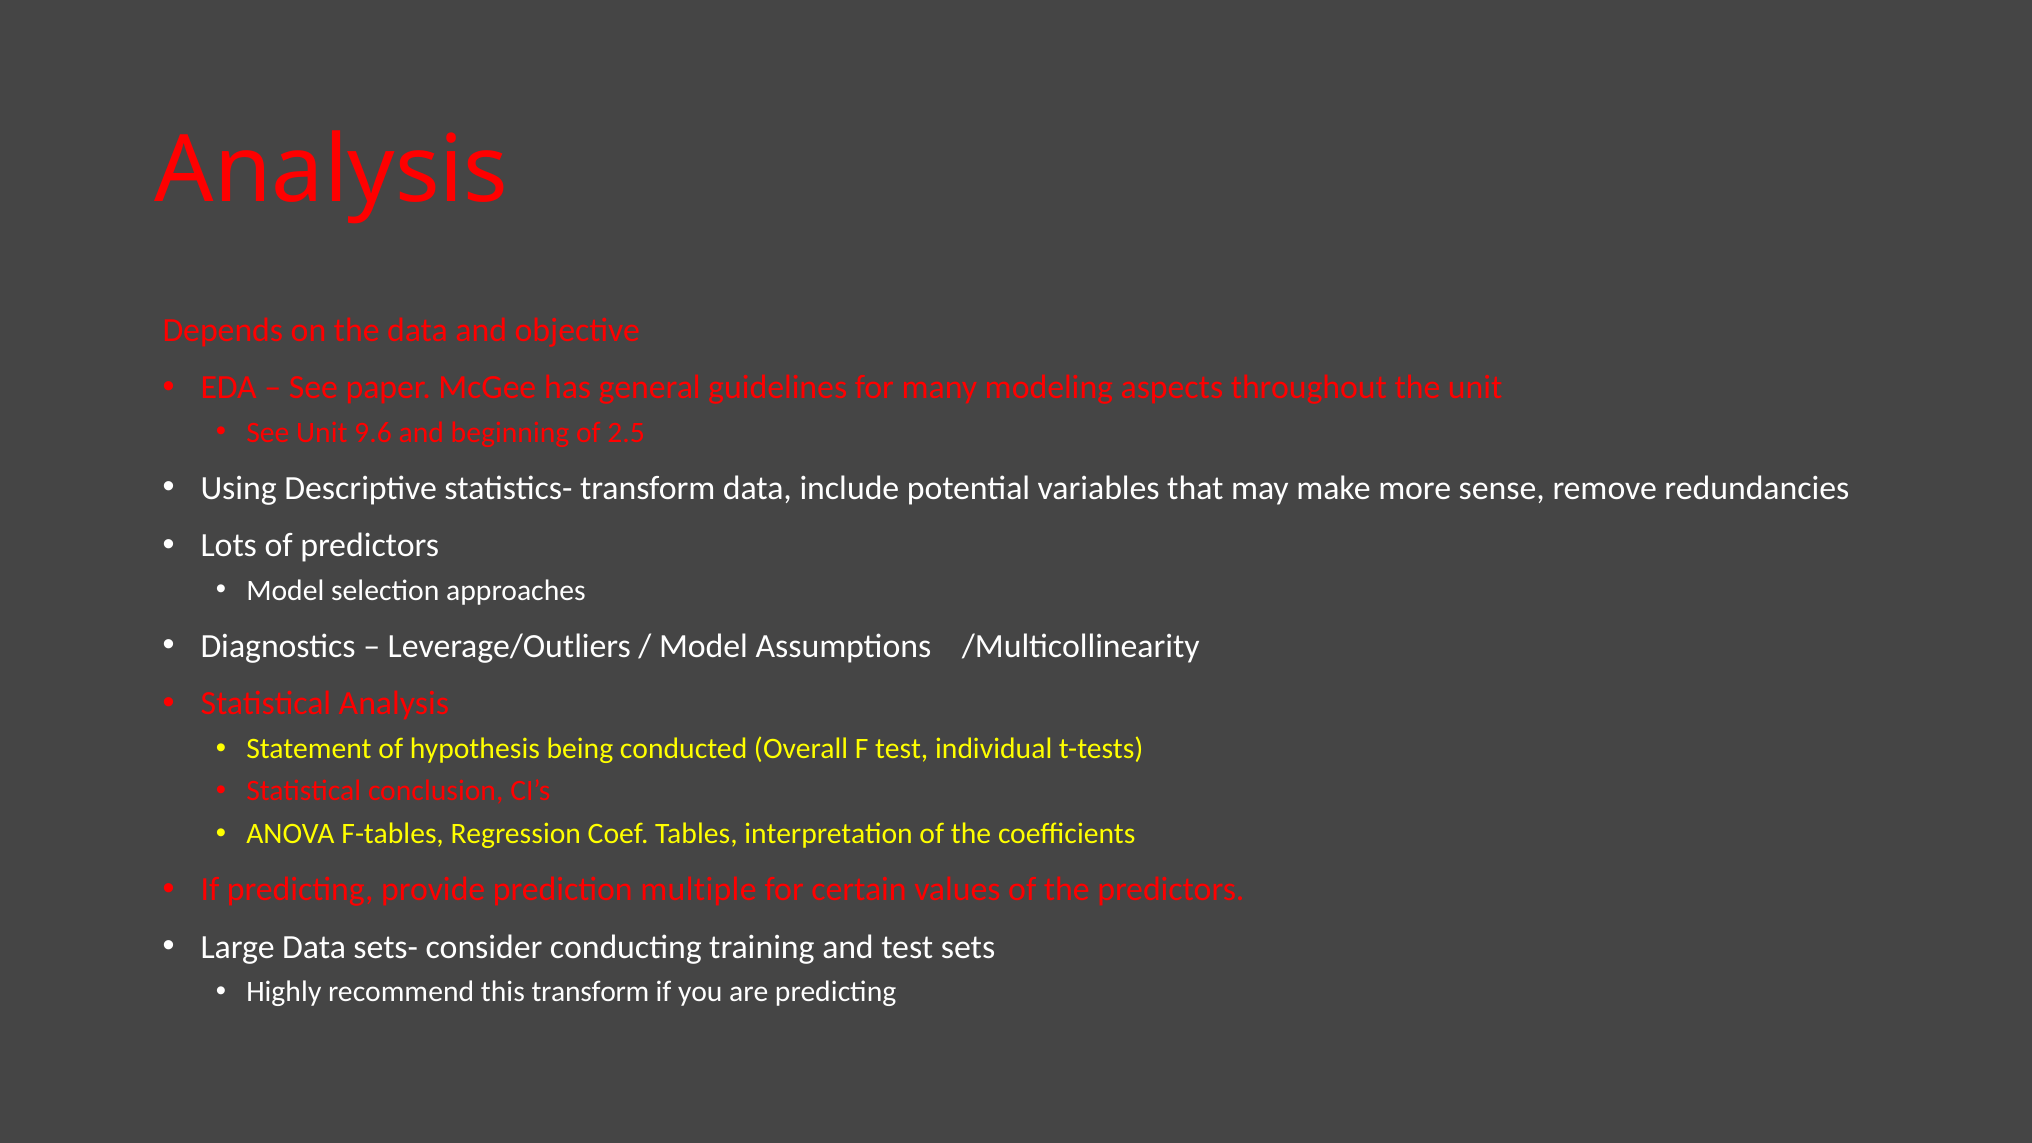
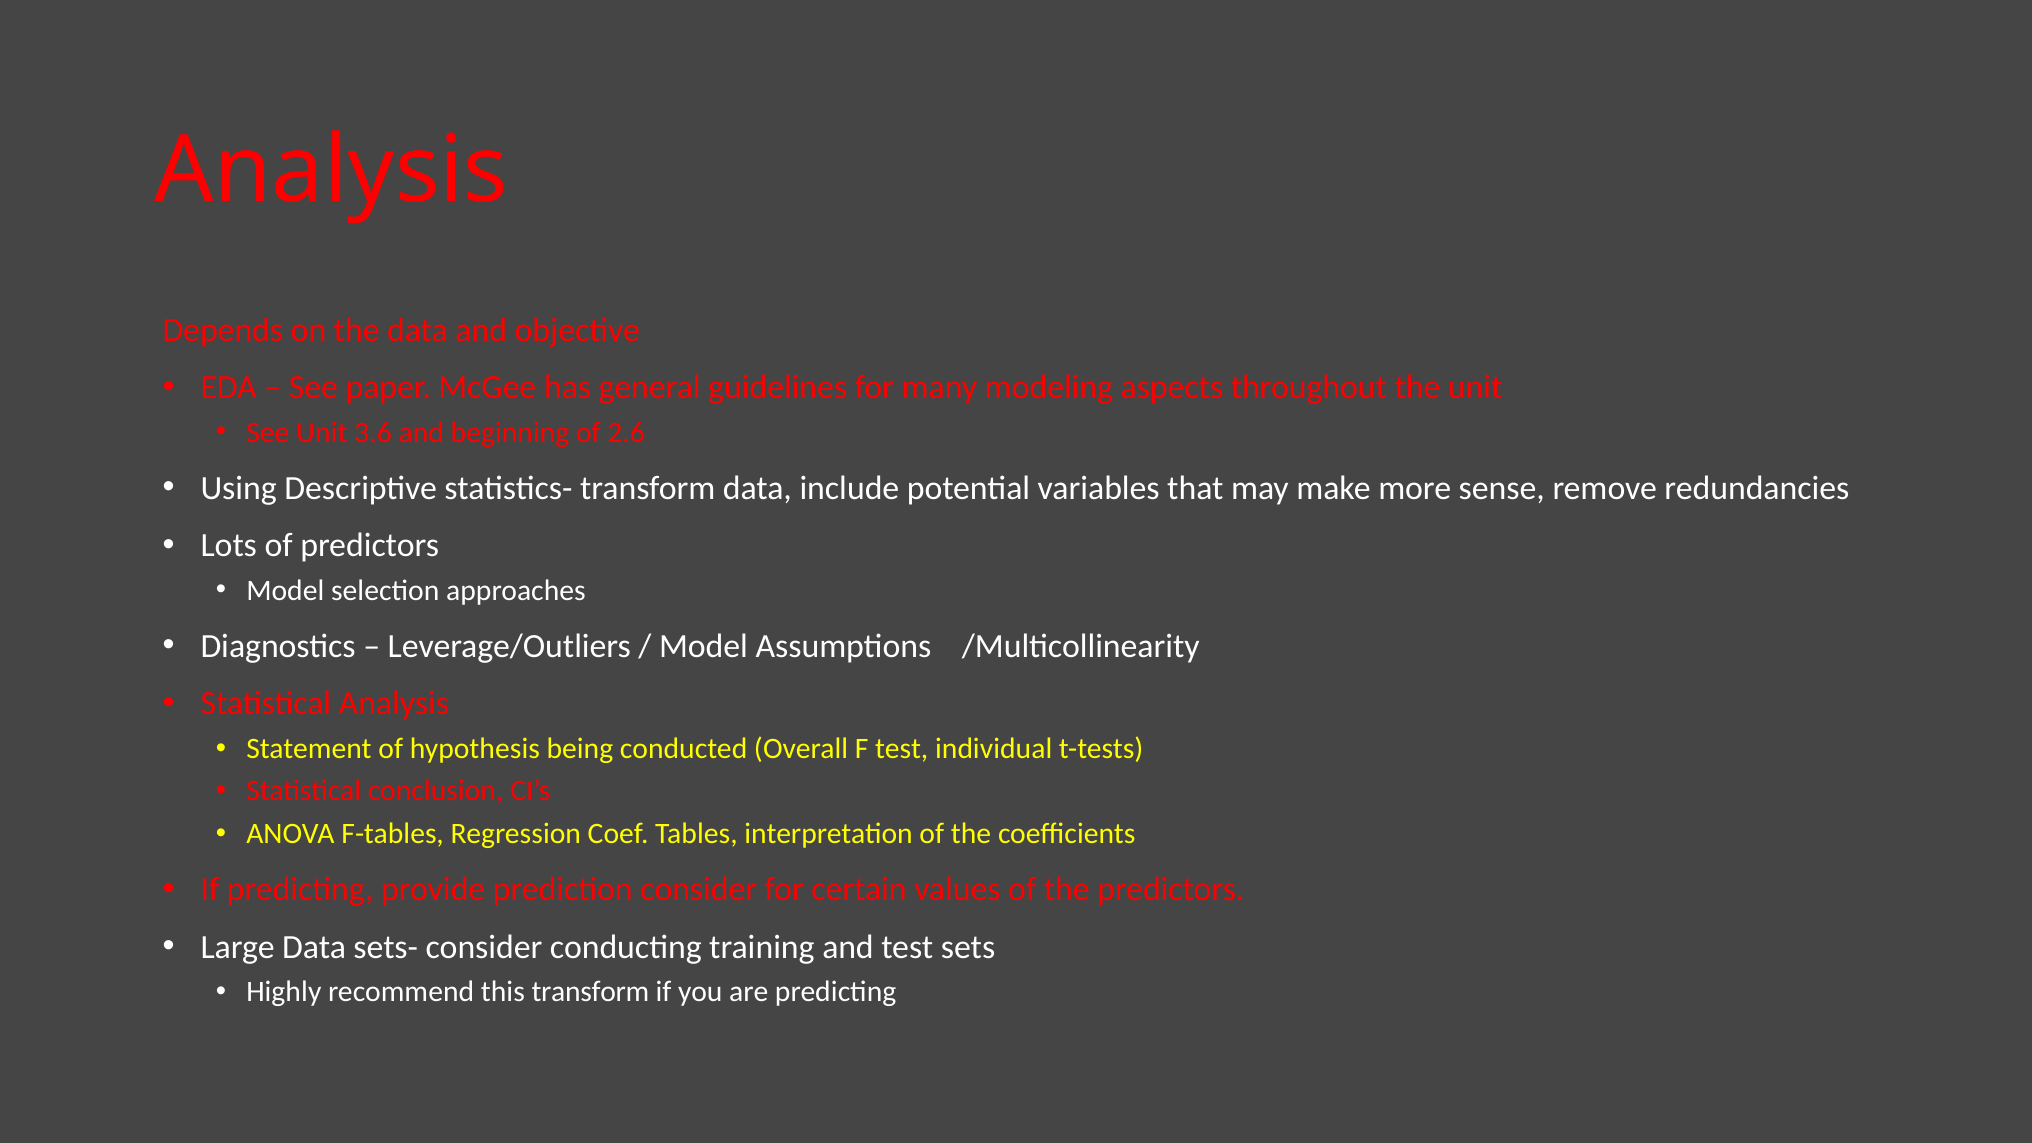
9.6: 9.6 -> 3.6
2.5: 2.5 -> 2.6
prediction multiple: multiple -> consider
